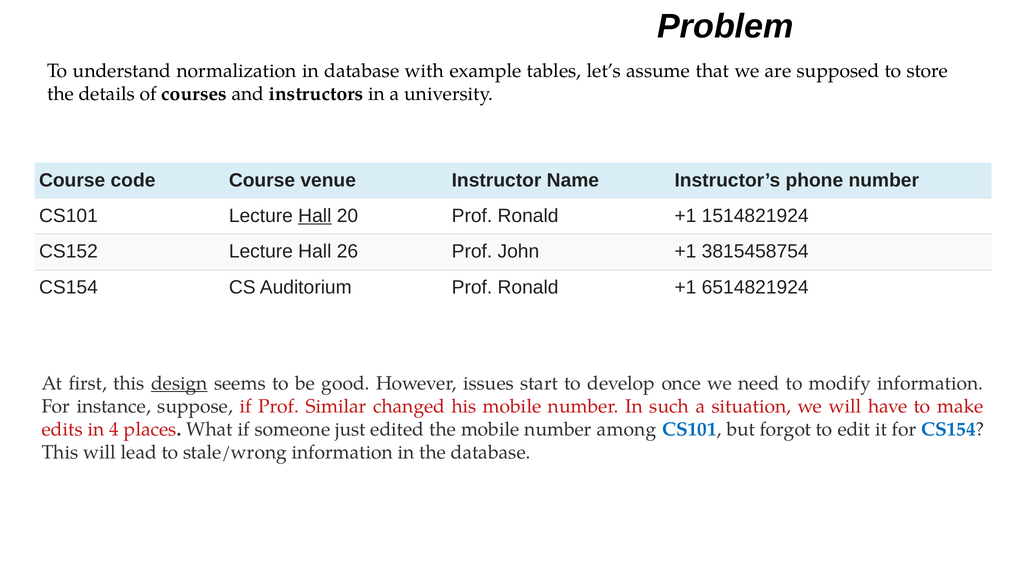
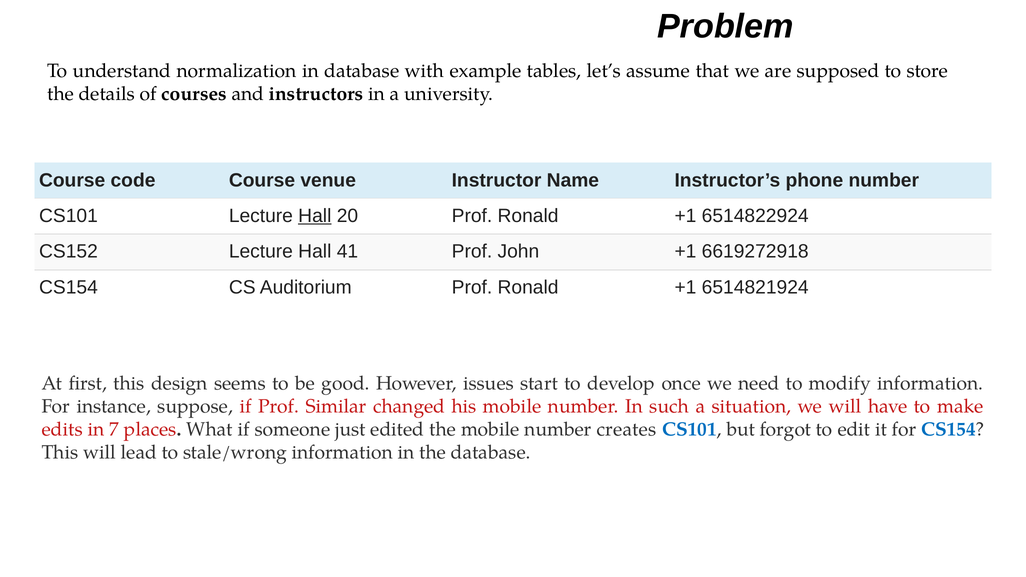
1514821924: 1514821924 -> 6514822924
26: 26 -> 41
3815458754: 3815458754 -> 6619272918
design underline: present -> none
4: 4 -> 7
among: among -> creates
